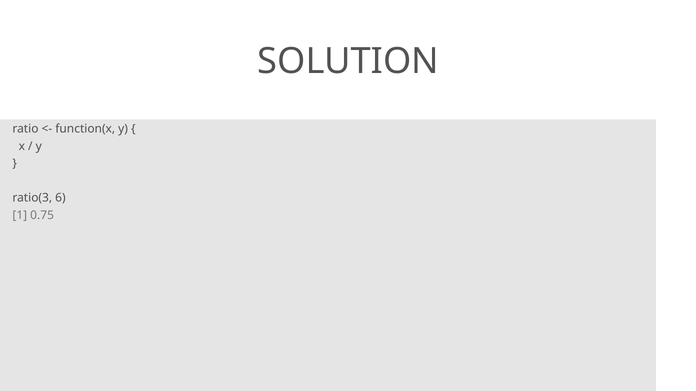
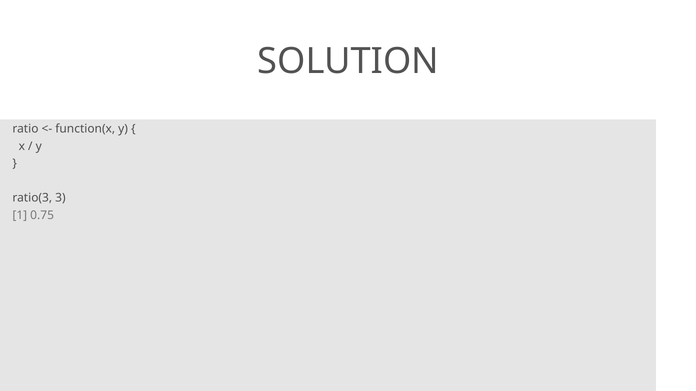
6: 6 -> 3
